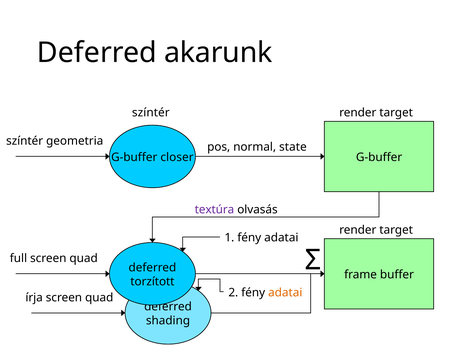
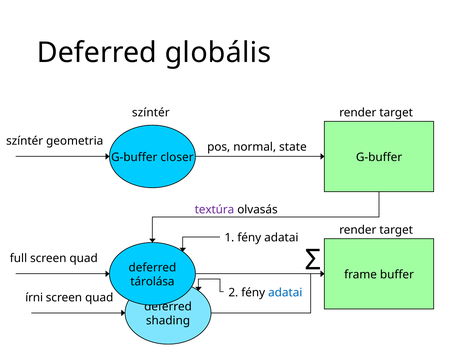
akarunk: akarunk -> globális
torzított: torzított -> tárolása
adatai at (285, 292) colour: orange -> blue
írja: írja -> írni
